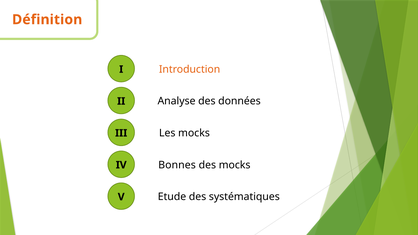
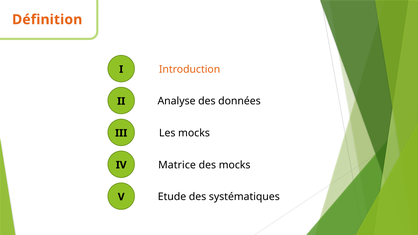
Bonnes: Bonnes -> Matrice
